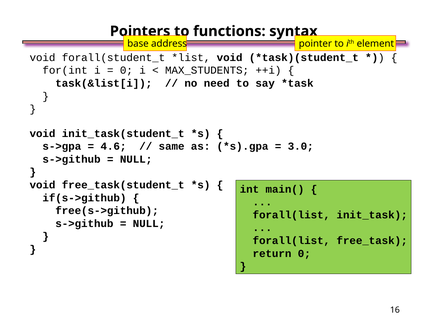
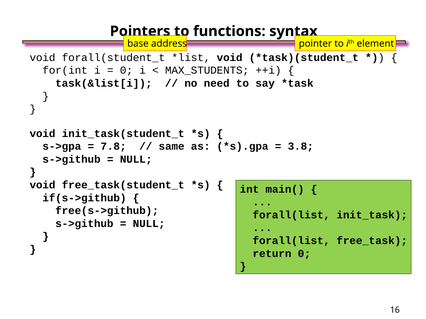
4.6: 4.6 -> 7.8
3.0: 3.0 -> 3.8
